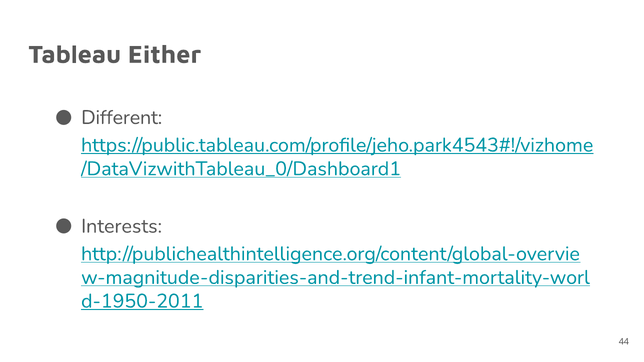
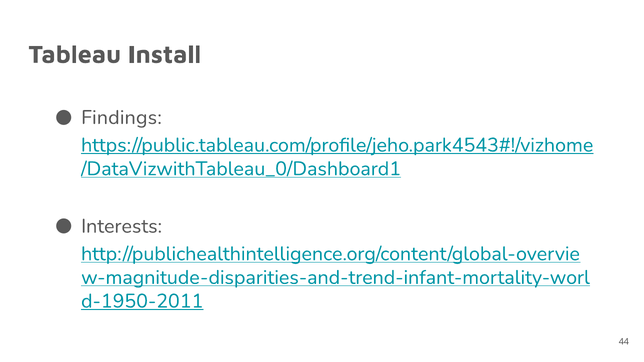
Either: Either -> Install
Different: Different -> Findings
